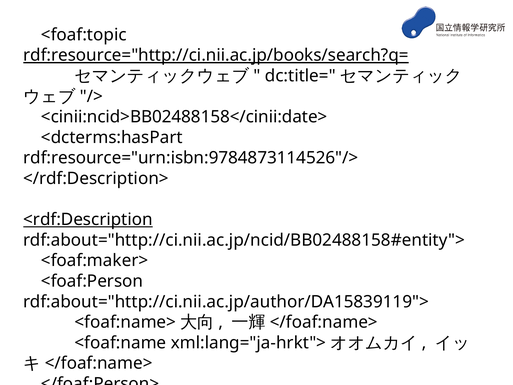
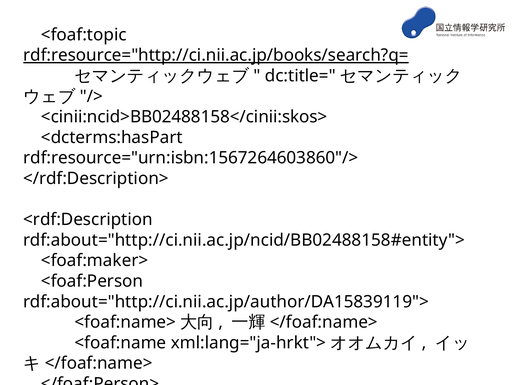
<cinii:ncid>BB02488158</cinii:date>: <cinii:ncid>BB02488158</cinii:date> -> <cinii:ncid>BB02488158</cinii:skos>
rdf:resource="urn:isbn:9784873114526"/>: rdf:resource="urn:isbn:9784873114526"/> -> rdf:resource="urn:isbn:1567264603860"/>
<rdf:Description underline: present -> none
